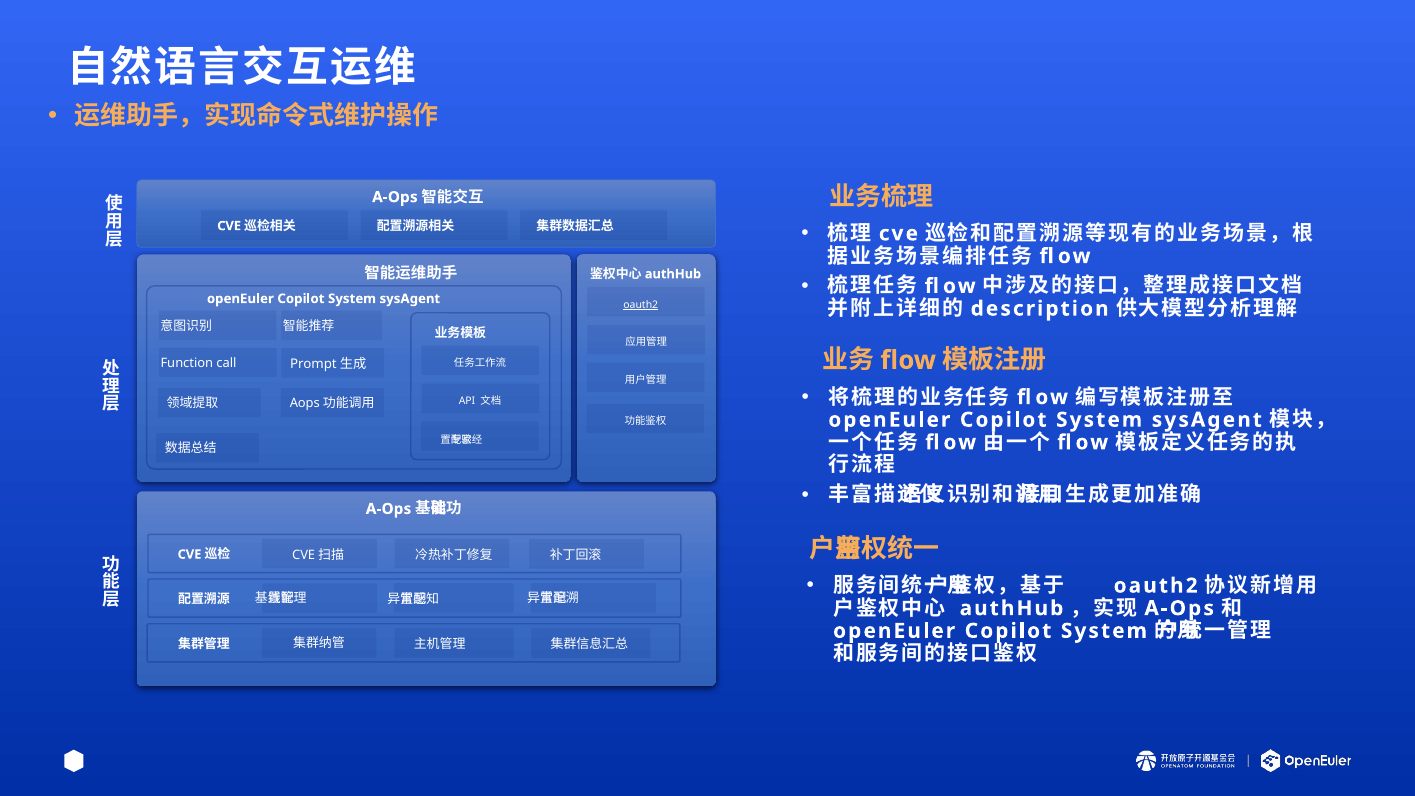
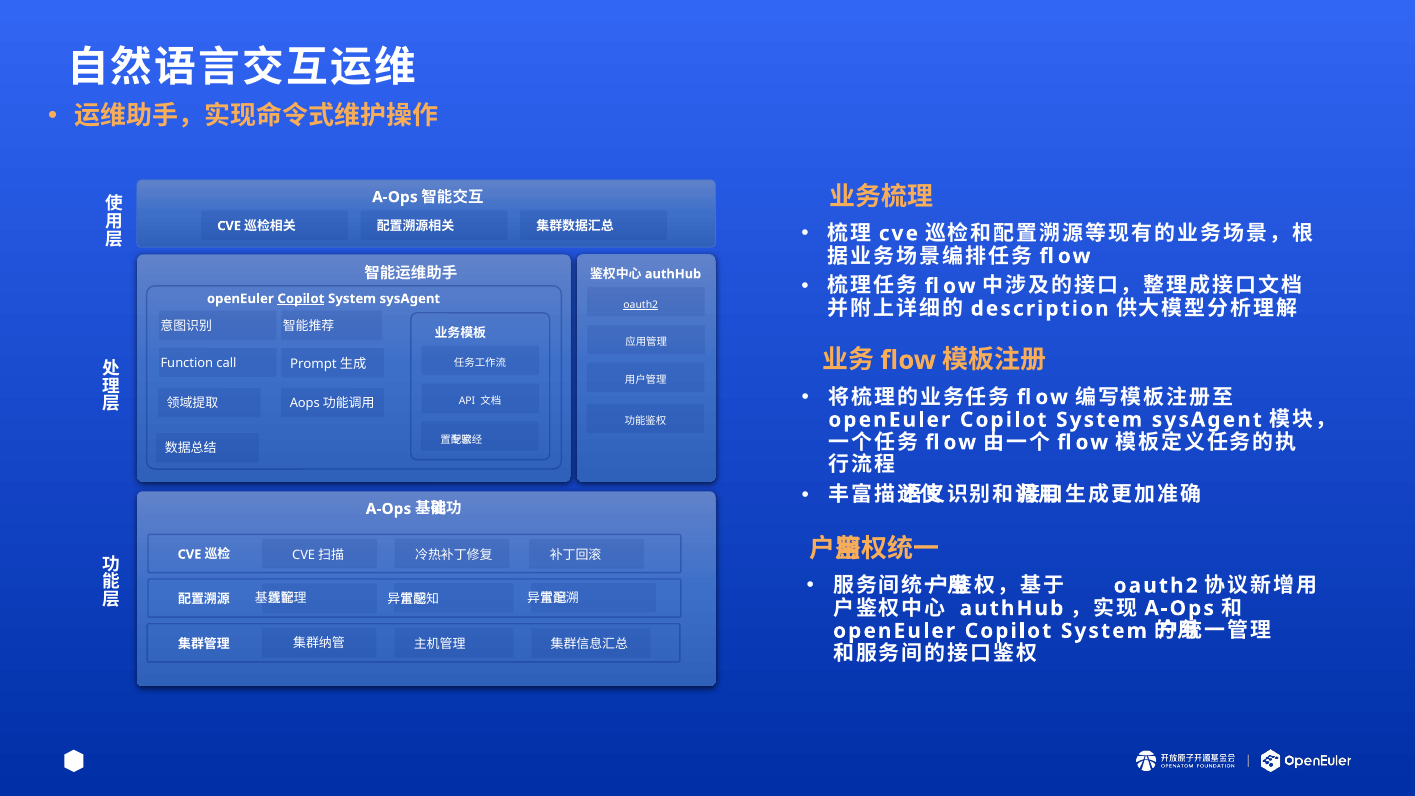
Copilot at (301, 299) underline: none -> present
